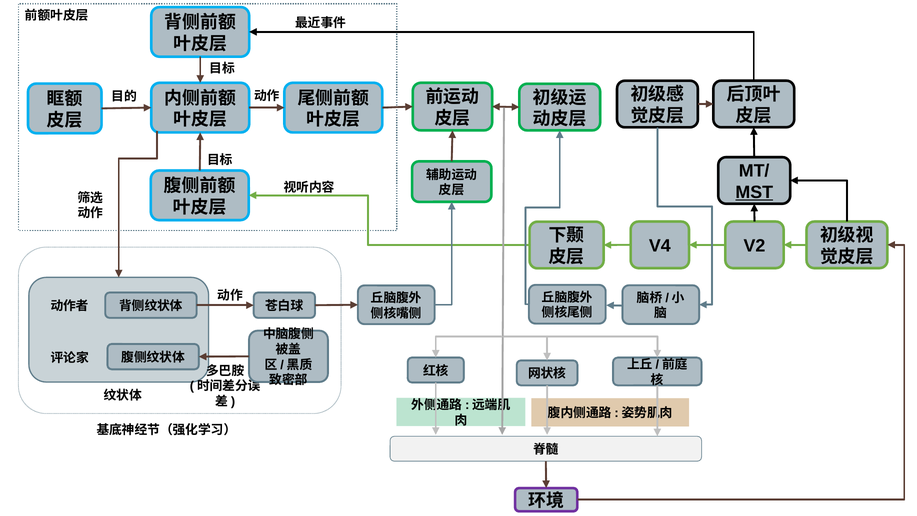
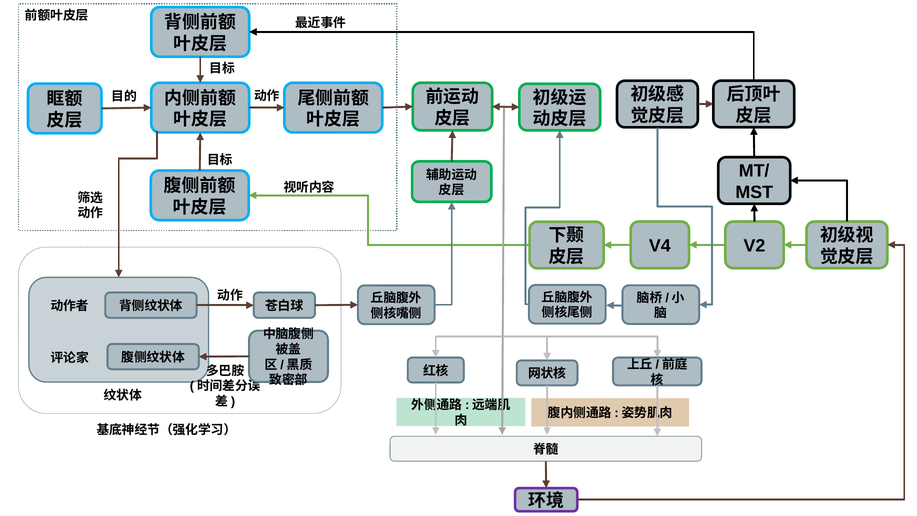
MST underline: present -> none
